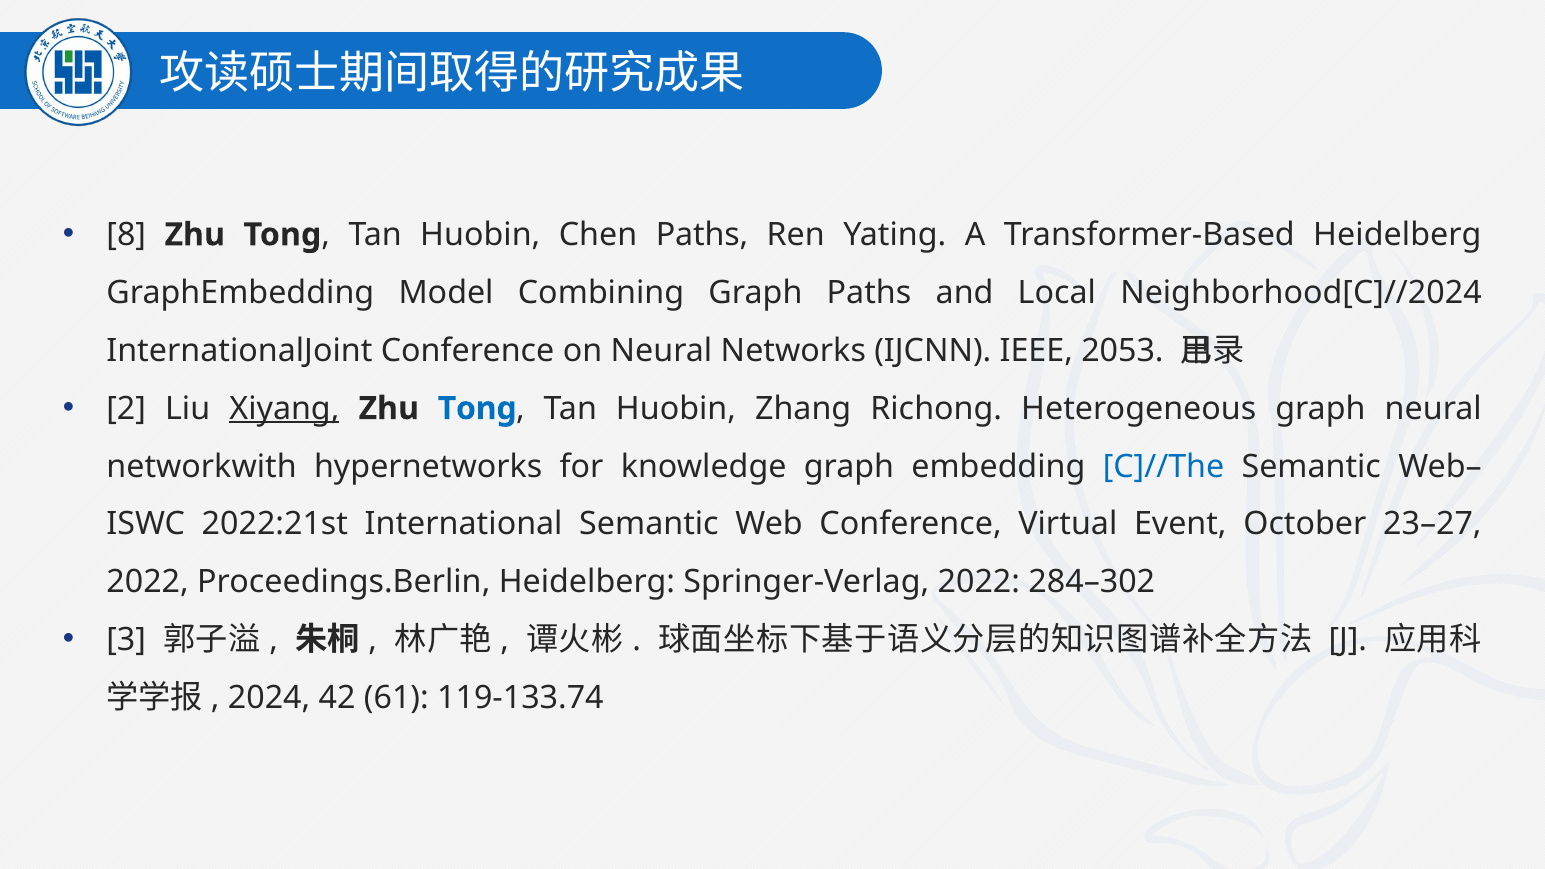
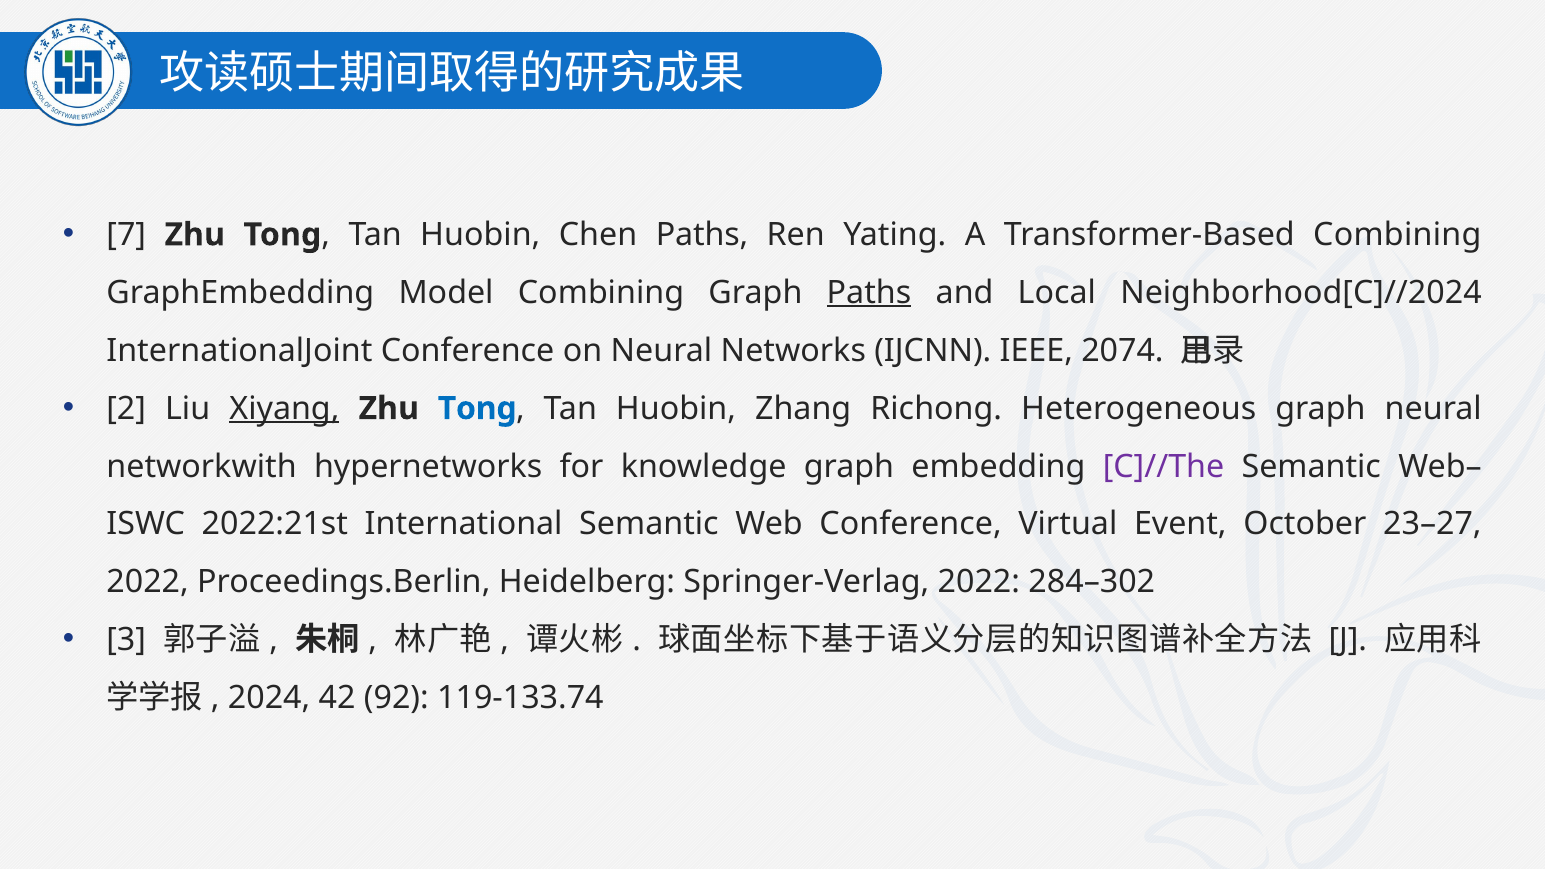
8: 8 -> 7
Transformer-Based Heidelberg: Heidelberg -> Combining
Paths at (869, 293) underline: none -> present
2053: 2053 -> 2074
C]//The colour: blue -> purple
61: 61 -> 92
